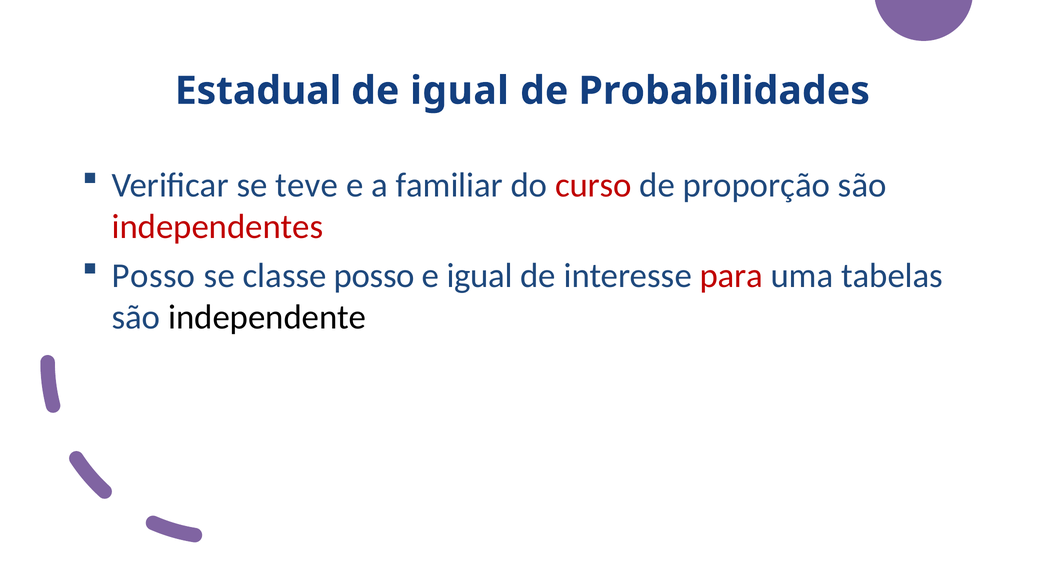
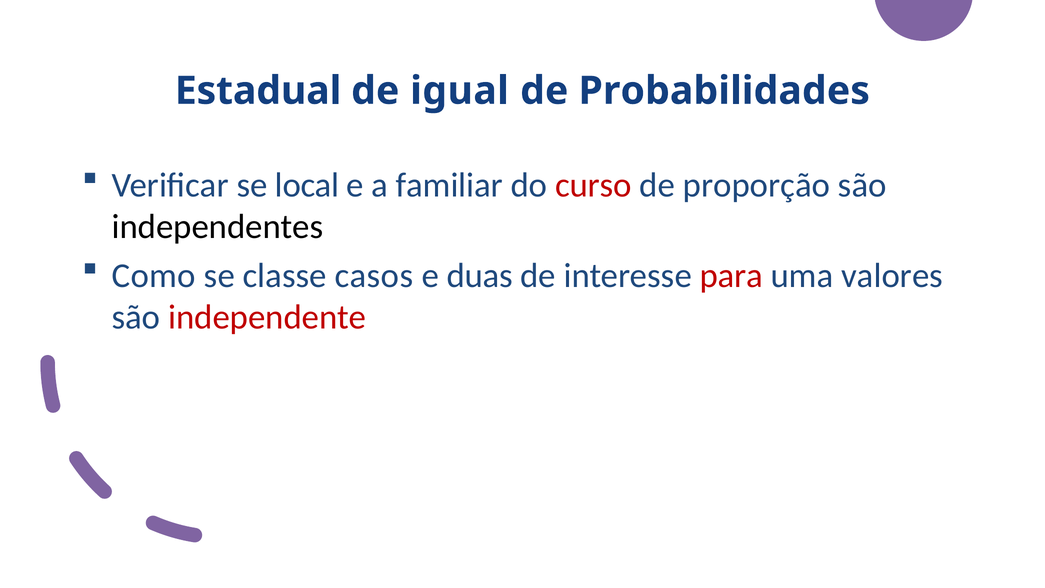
teve: teve -> local
independentes colour: red -> black
Posso at (154, 276): Posso -> Como
classe posso: posso -> casos
e igual: igual -> duas
tabelas: tabelas -> valores
independente colour: black -> red
